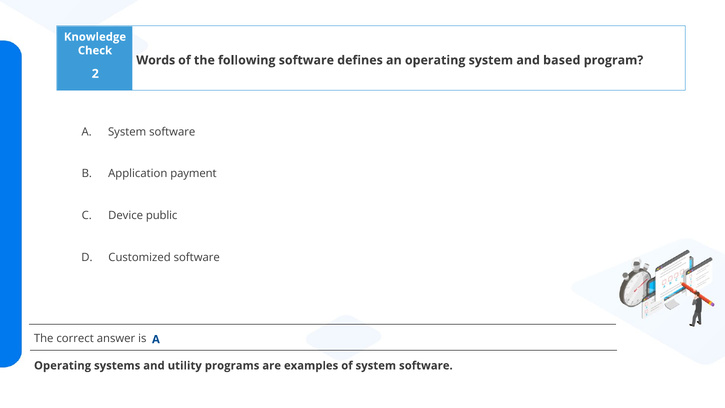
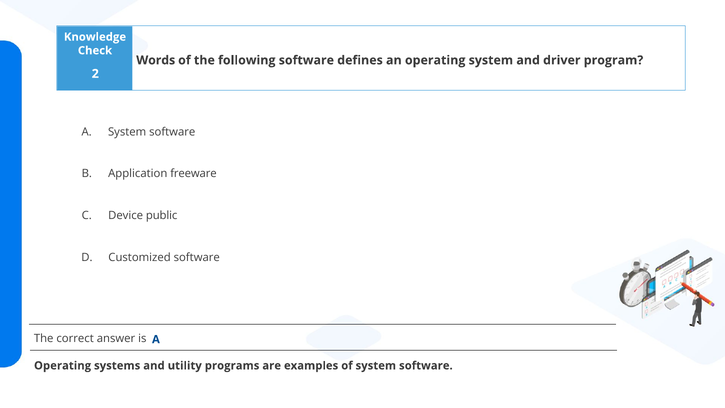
based: based -> driver
payment: payment -> freeware
